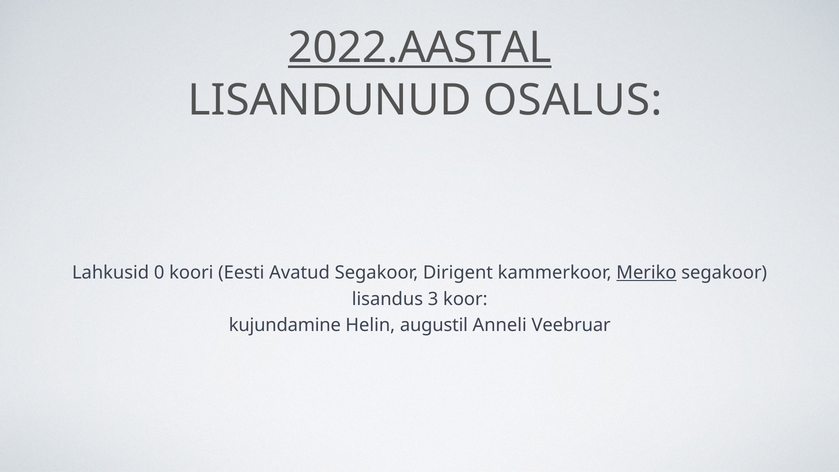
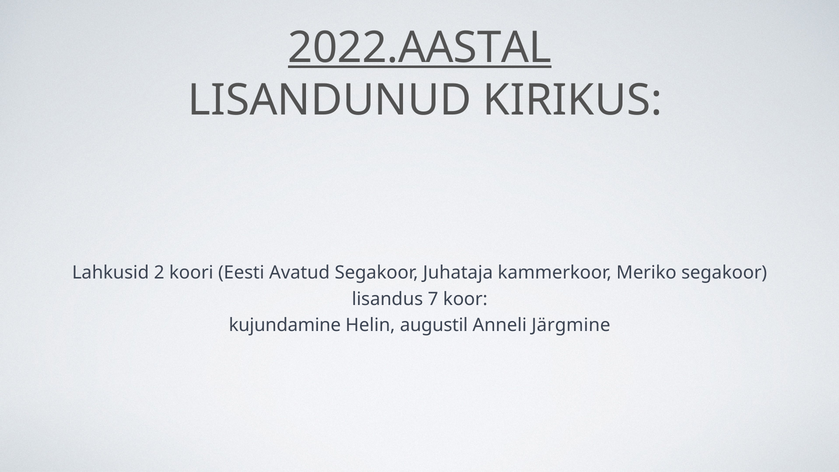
OSALUS: OSALUS -> KIRIKUS
0: 0 -> 2
Dirigent: Dirigent -> Juhataja
Meriko underline: present -> none
3: 3 -> 7
Veebruar: Veebruar -> Järgmine
